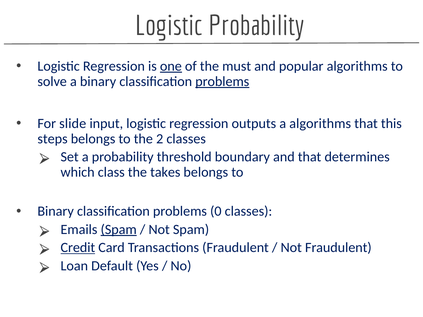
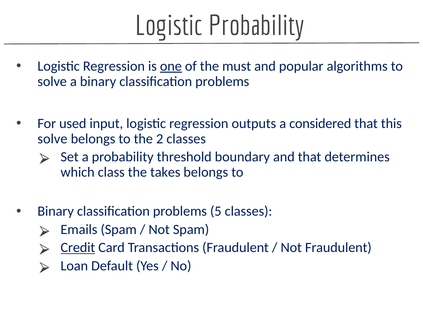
problems at (222, 81) underline: present -> none
slide: slide -> used
a algorithms: algorithms -> considered
steps at (53, 139): steps -> solve
0: 0 -> 5
Spam at (119, 230) underline: present -> none
